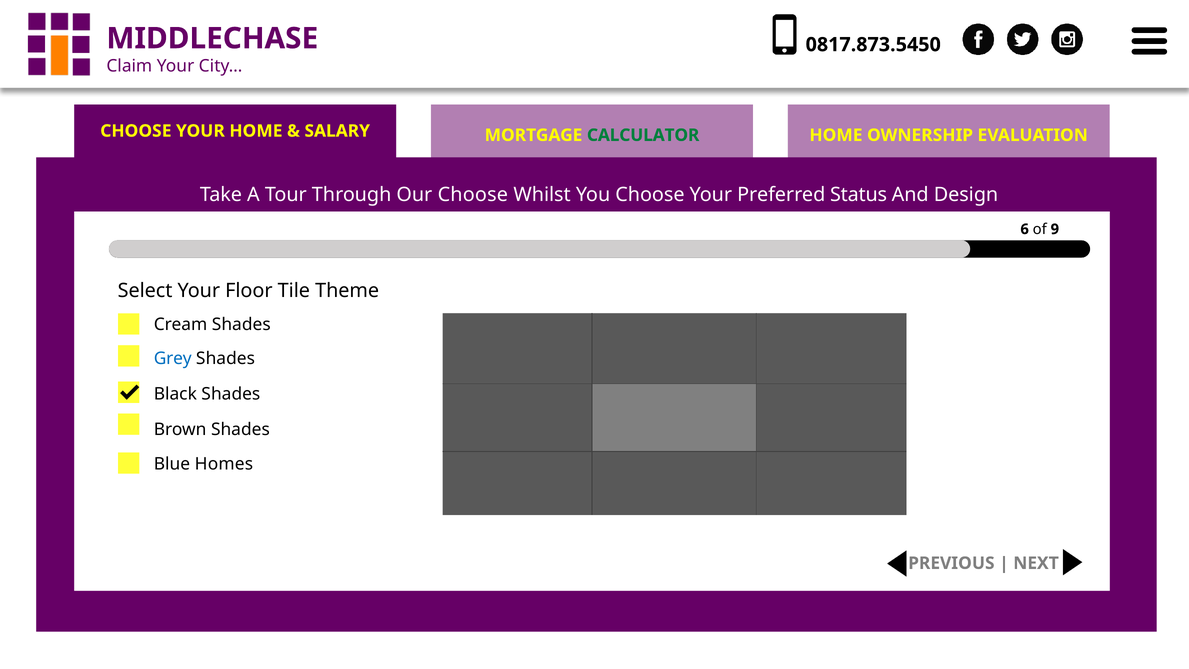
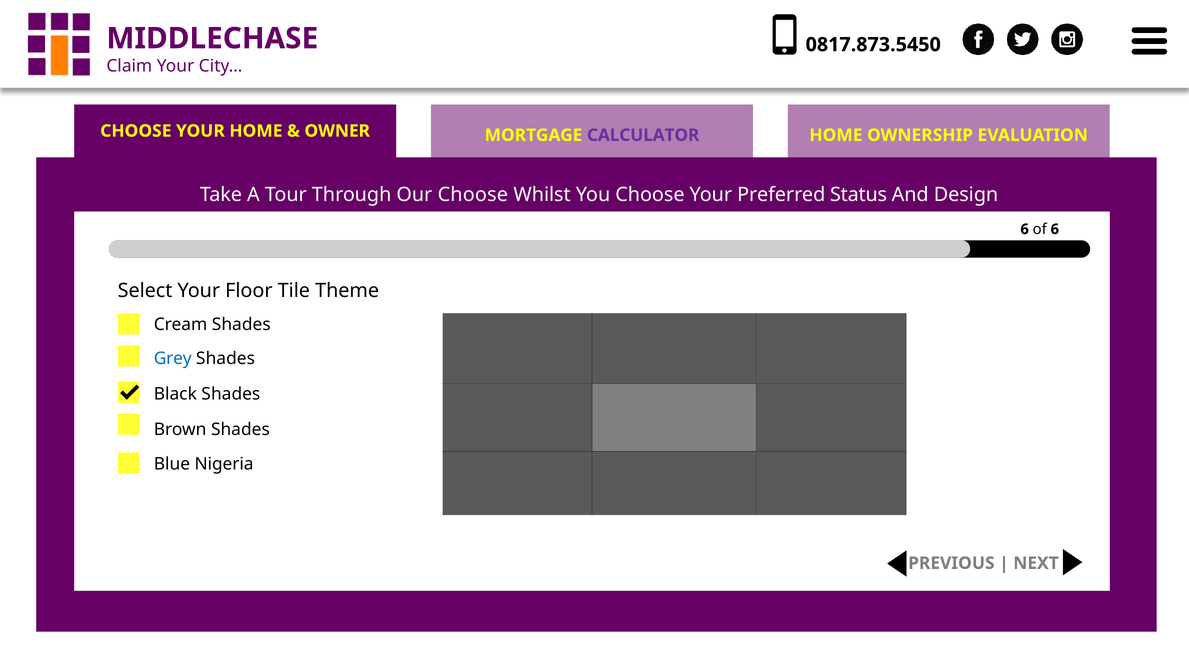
SALARY: SALARY -> OWNER
CALCULATOR colour: green -> purple
of 9: 9 -> 6
Homes: Homes -> Nigeria
